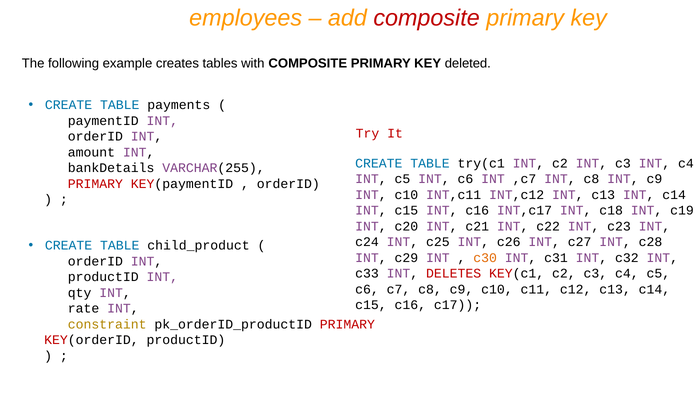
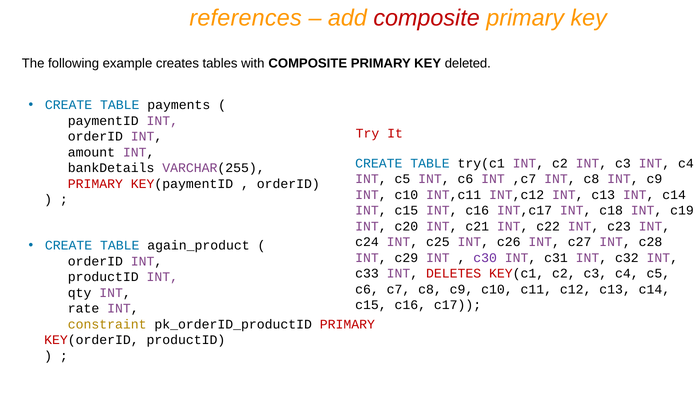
employees: employees -> references
child_product: child_product -> again_product
c30 colour: orange -> purple
